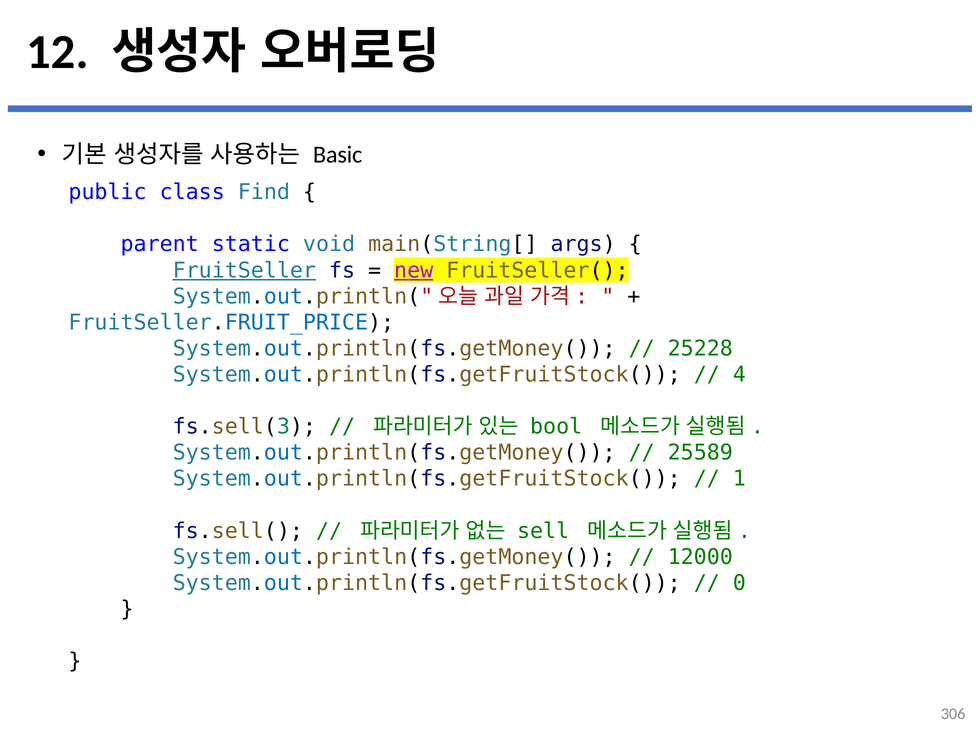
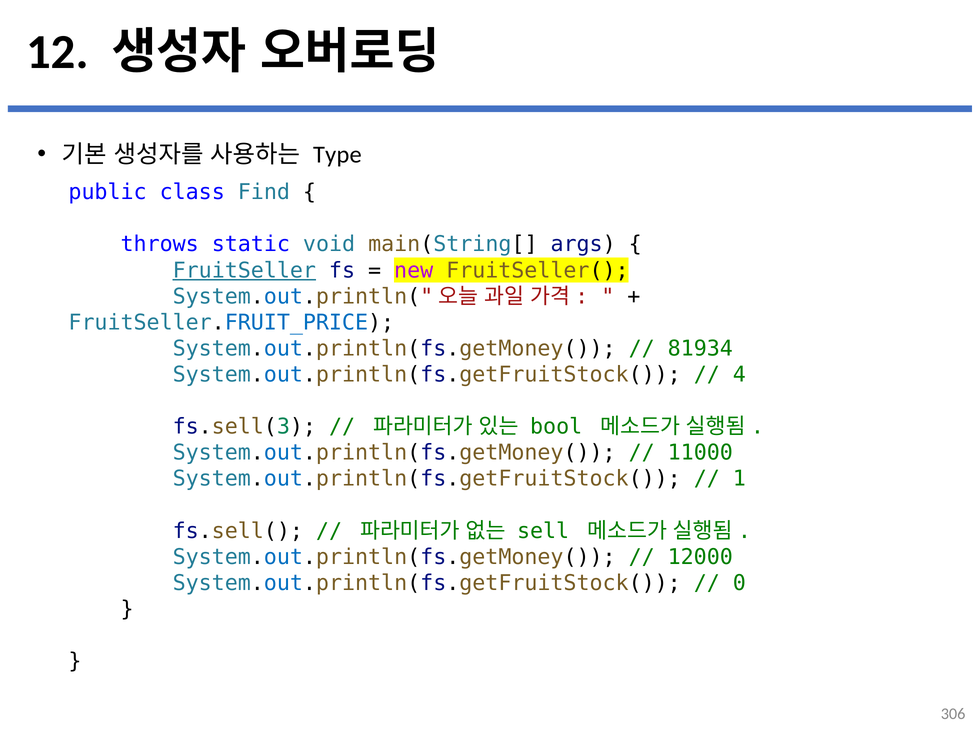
Basic: Basic -> Type
parent: parent -> throws
new underline: present -> none
25228: 25228 -> 81934
25589: 25589 -> 11000
